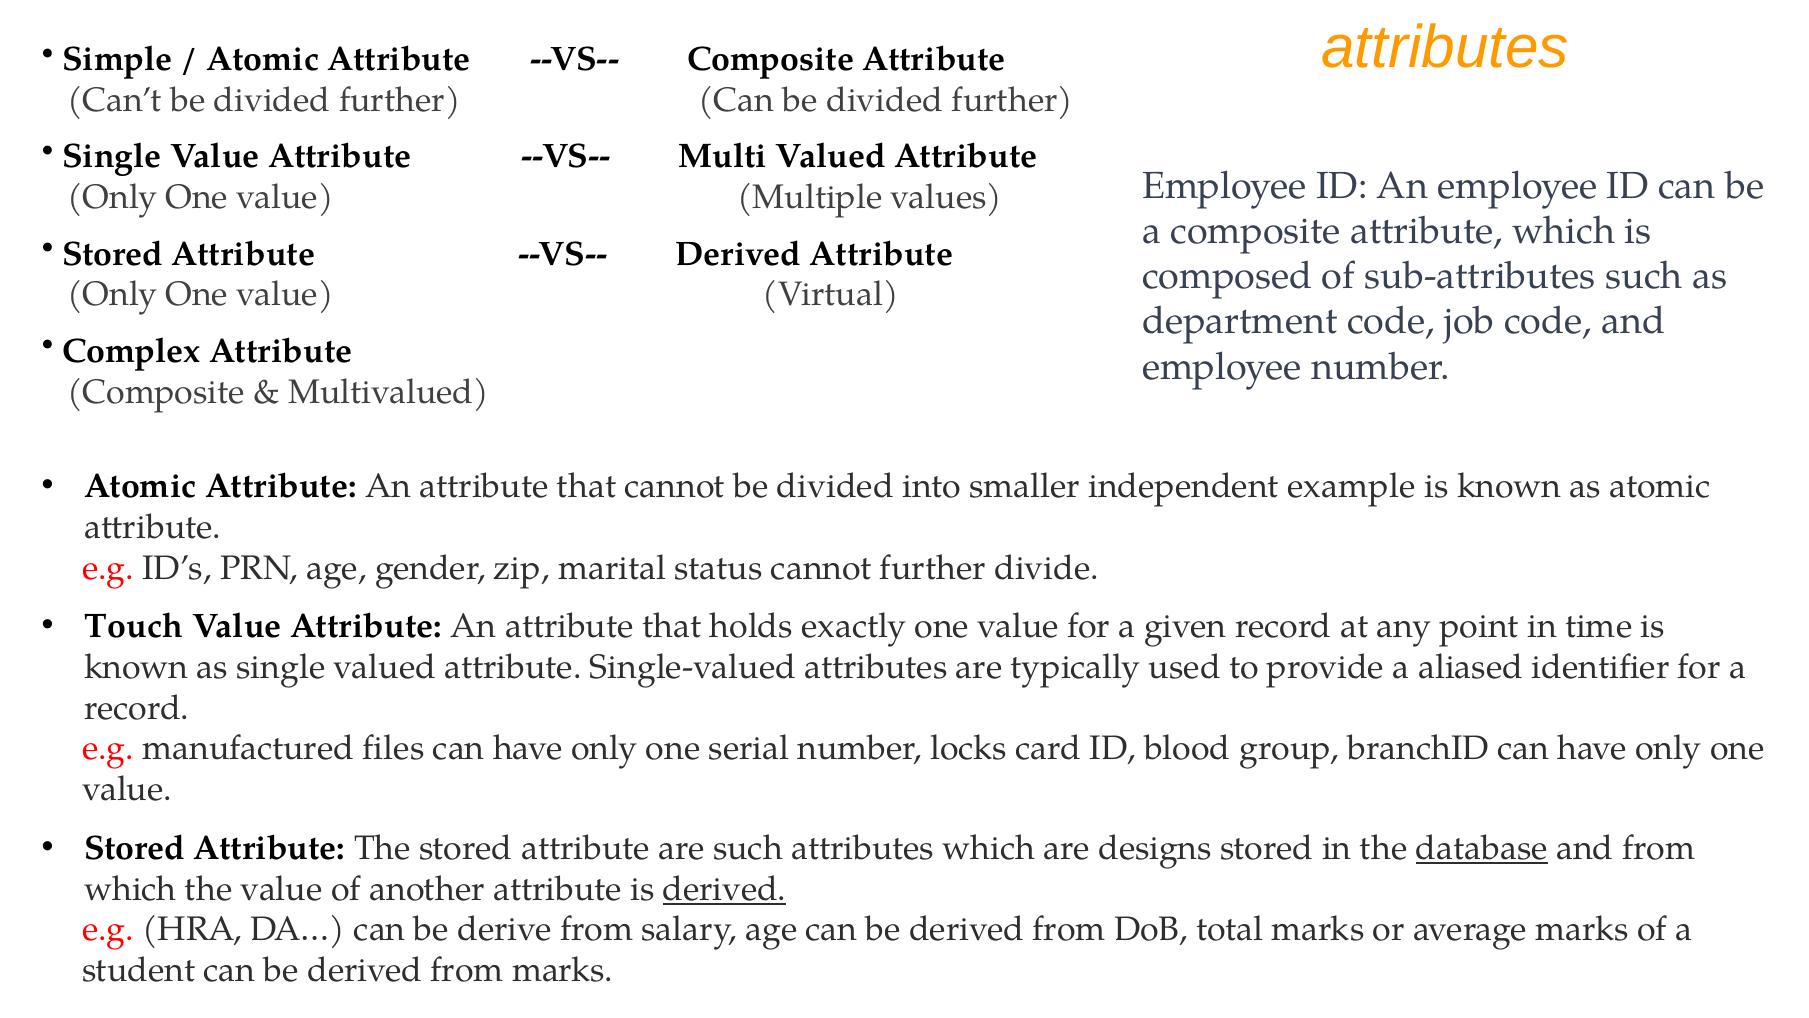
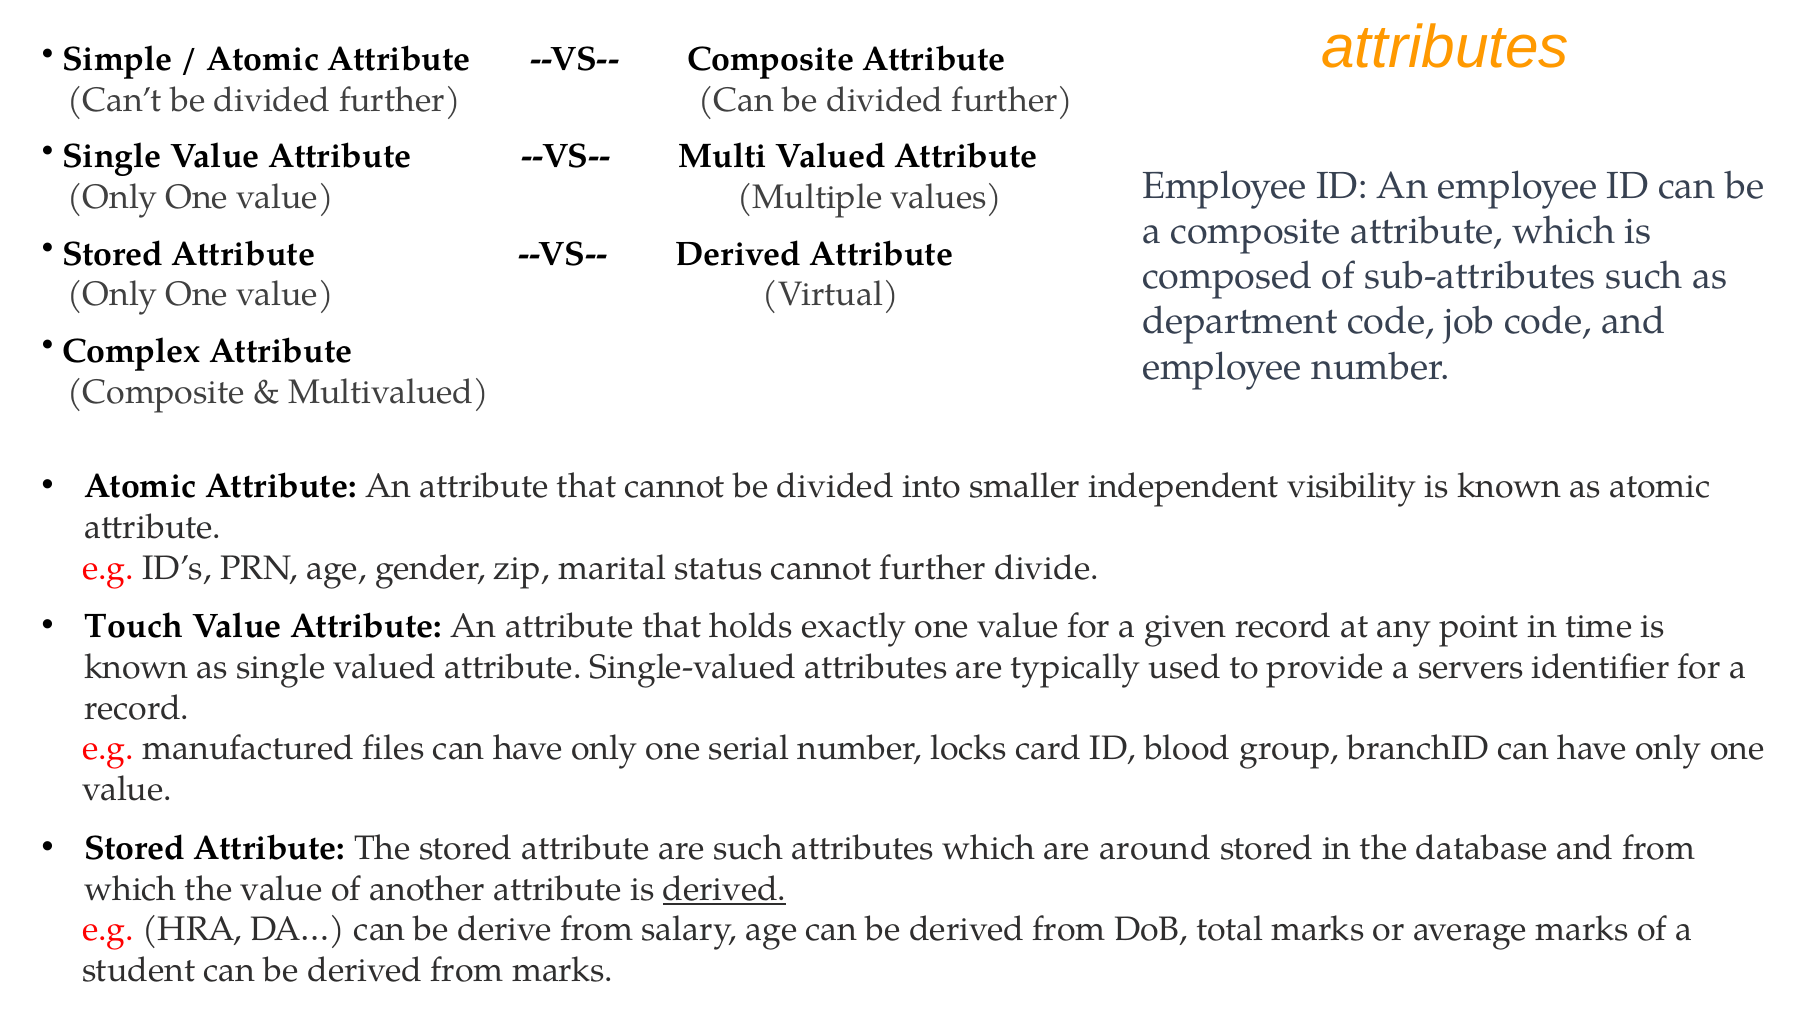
example: example -> visibility
aliased: aliased -> servers
designs: designs -> around
database underline: present -> none
